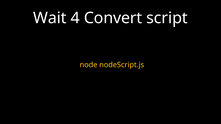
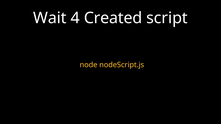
Convert: Convert -> Created
